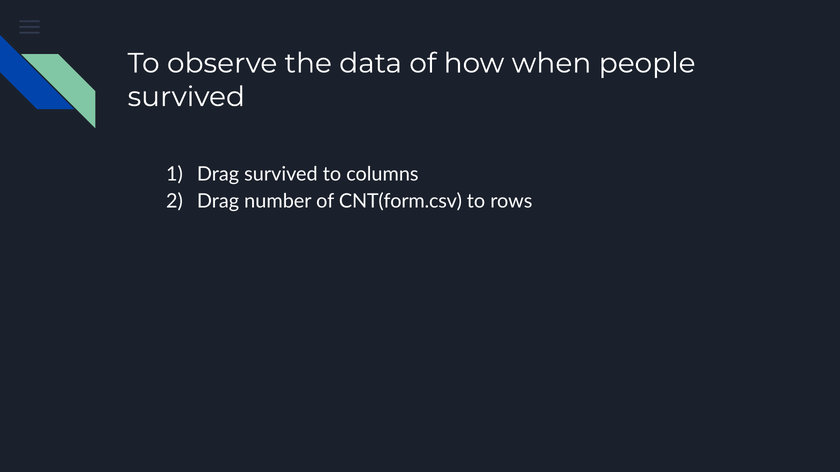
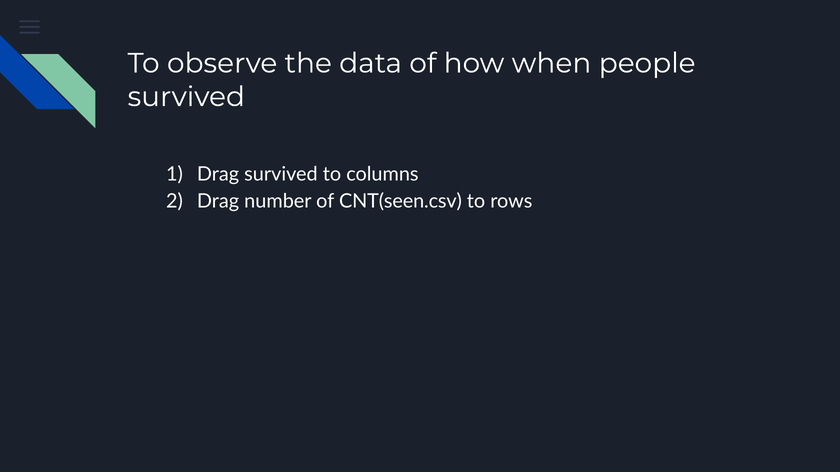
CNT(form.csv: CNT(form.csv -> CNT(seen.csv
